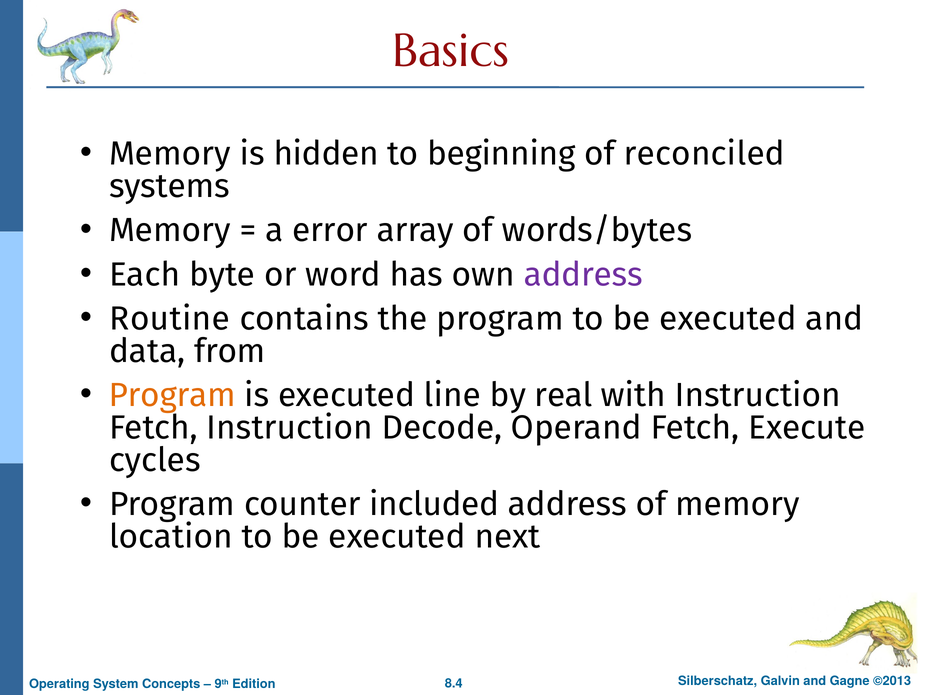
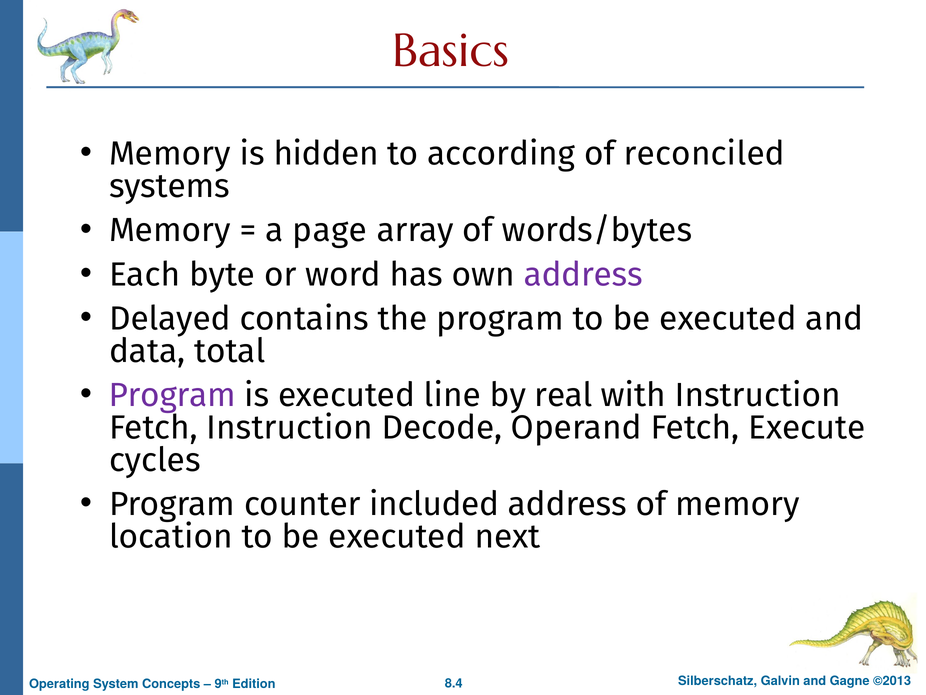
beginning: beginning -> according
error: error -> page
Routine: Routine -> Delayed
from: from -> total
Program at (172, 395) colour: orange -> purple
